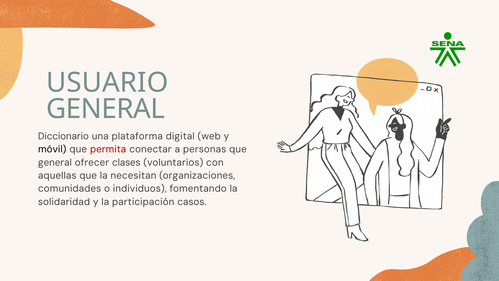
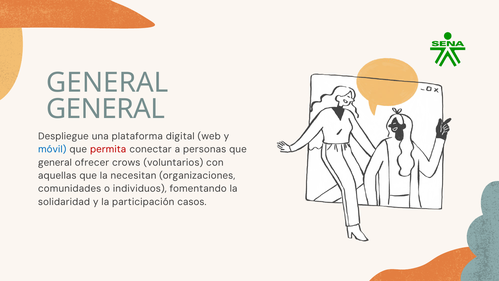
USUARIO at (107, 83): USUARIO -> GENERAL
Diccionario: Diccionario -> Despliegue
móvil colour: black -> blue
clases: clases -> crows
